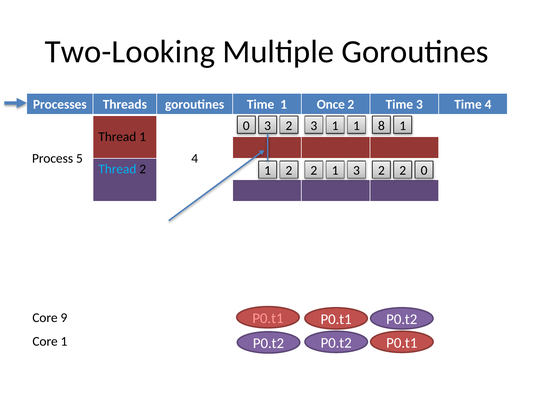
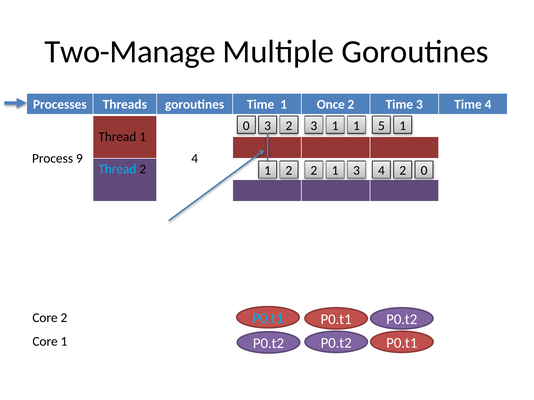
Two-Looking: Two-Looking -> Two-Manage
8: 8 -> 5
5: 5 -> 9
1 3 2: 2 -> 4
P0.t1 at (268, 319) colour: pink -> light blue
Core 9: 9 -> 2
